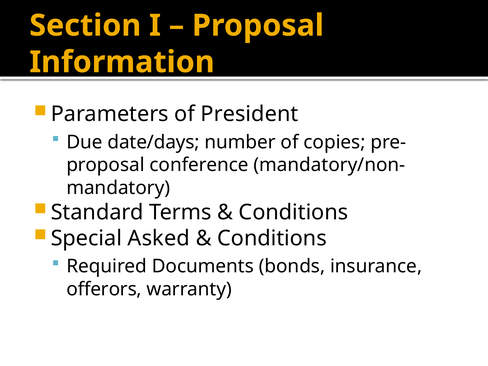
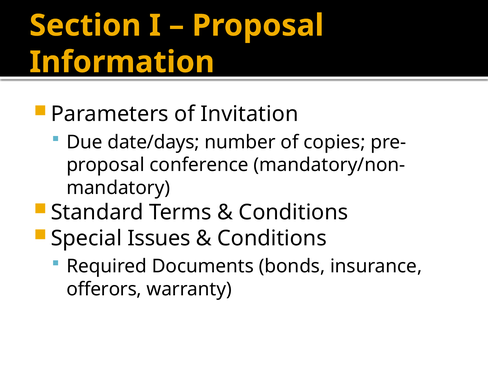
President: President -> Invitation
Asked: Asked -> Issues
